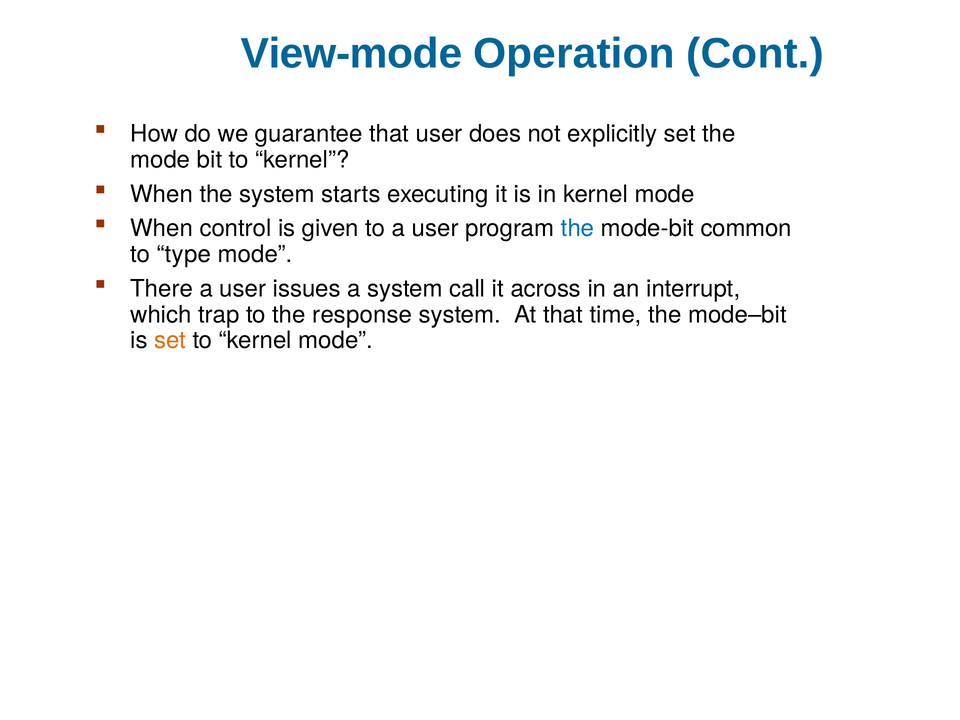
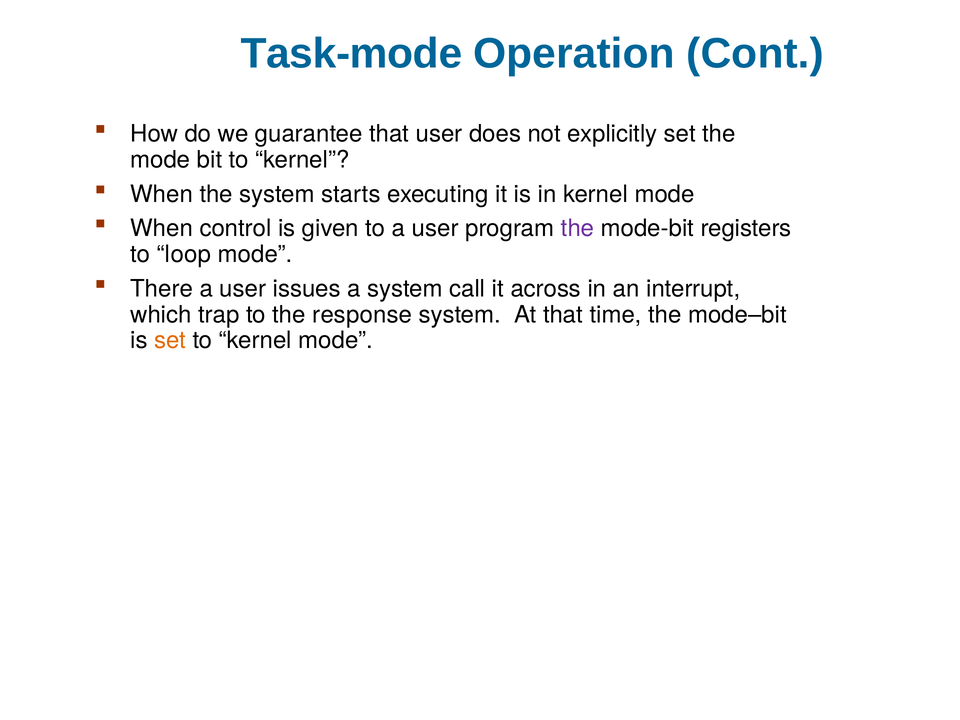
View-mode: View-mode -> Task-mode
the at (578, 228) colour: blue -> purple
common: common -> registers
type: type -> loop
